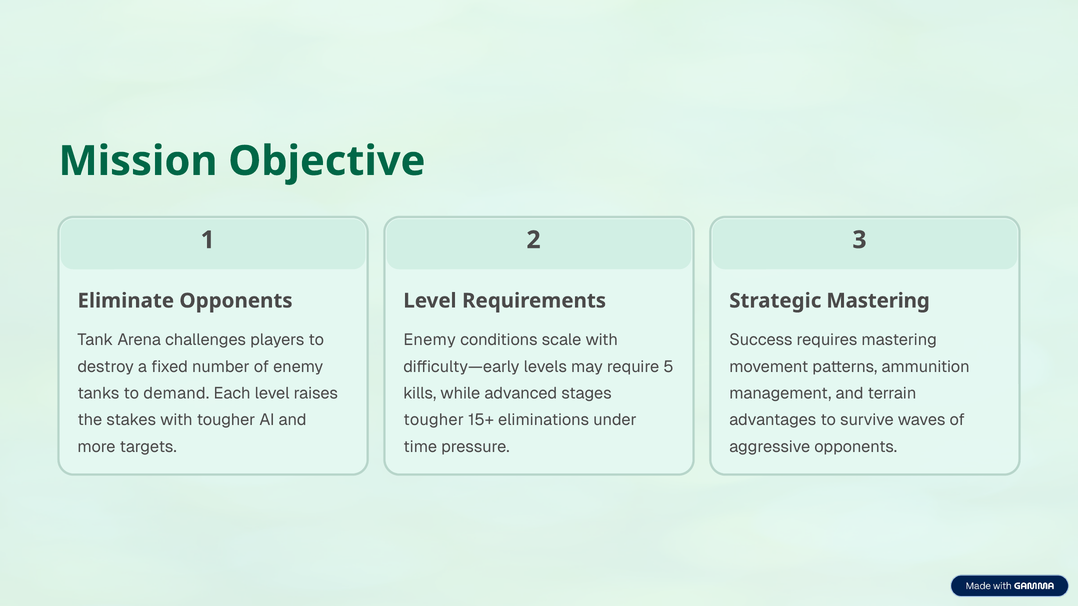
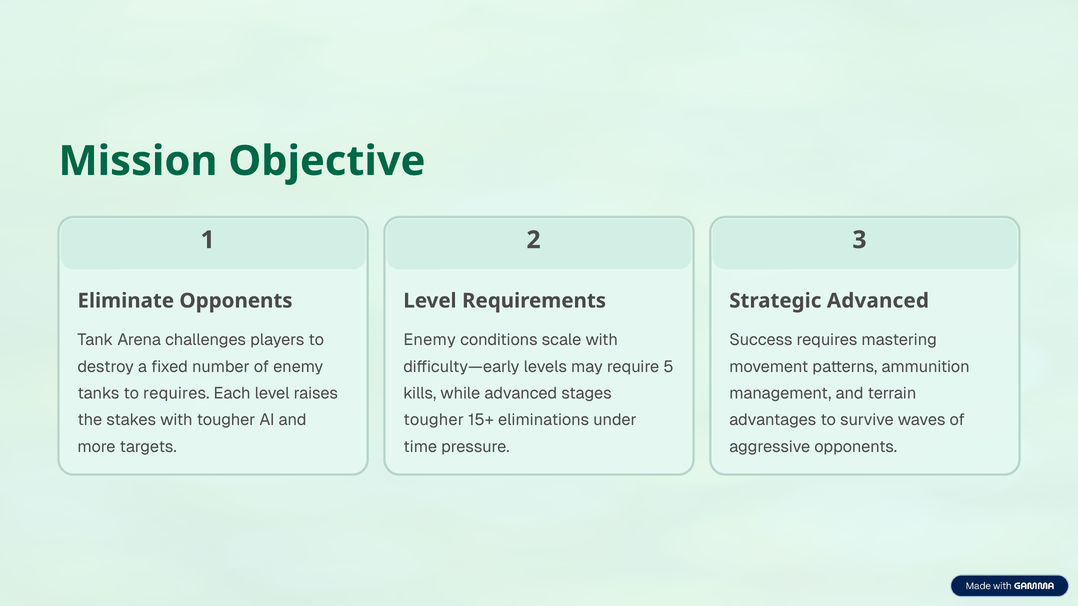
Strategic Mastering: Mastering -> Advanced
to demand: demand -> requires
